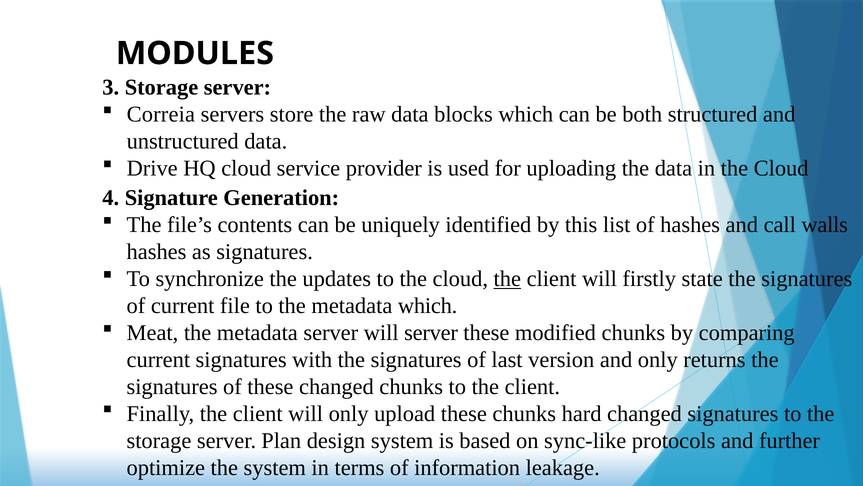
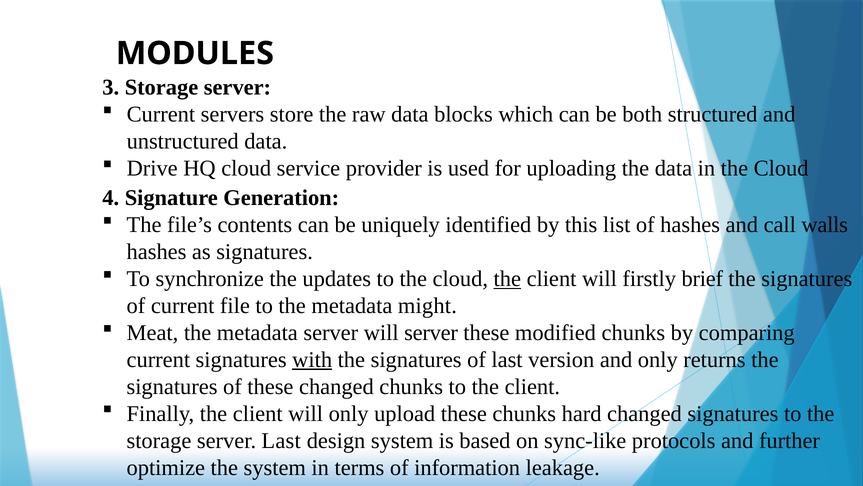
Correia at (161, 114): Correia -> Current
state: state -> brief
metadata which: which -> might
with underline: none -> present
server Plan: Plan -> Last
